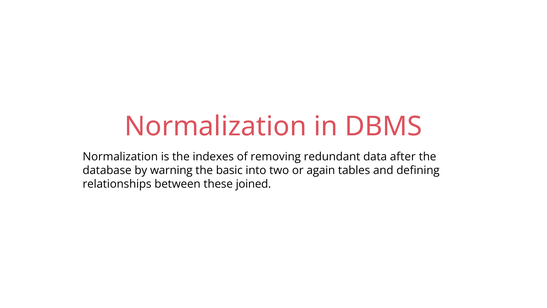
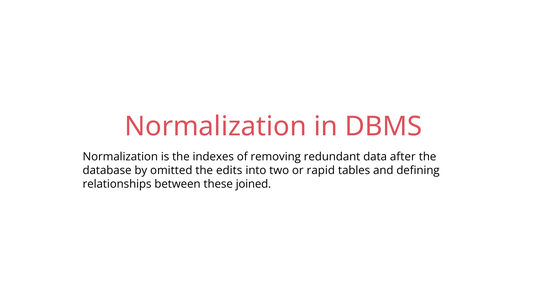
warning: warning -> omitted
basic: basic -> edits
again: again -> rapid
